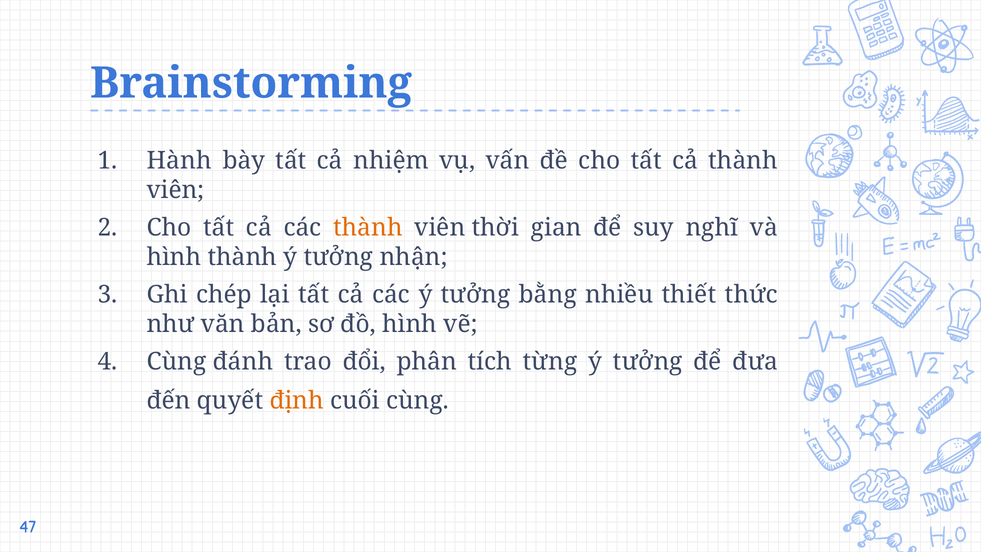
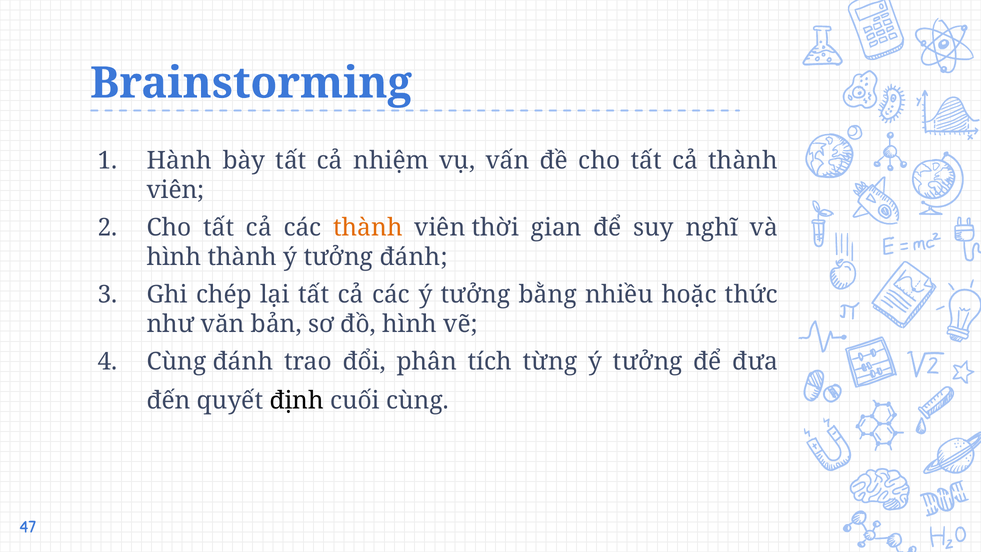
tưởng nhận: nhận -> đánh
thiết: thiết -> hoặc
định colour: orange -> black
